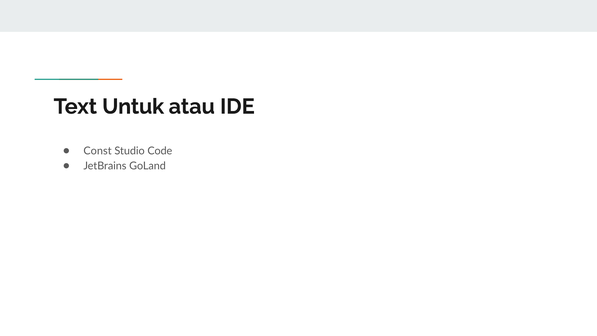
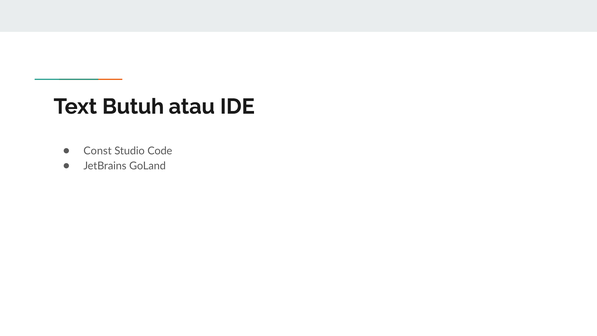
Untuk: Untuk -> Butuh
